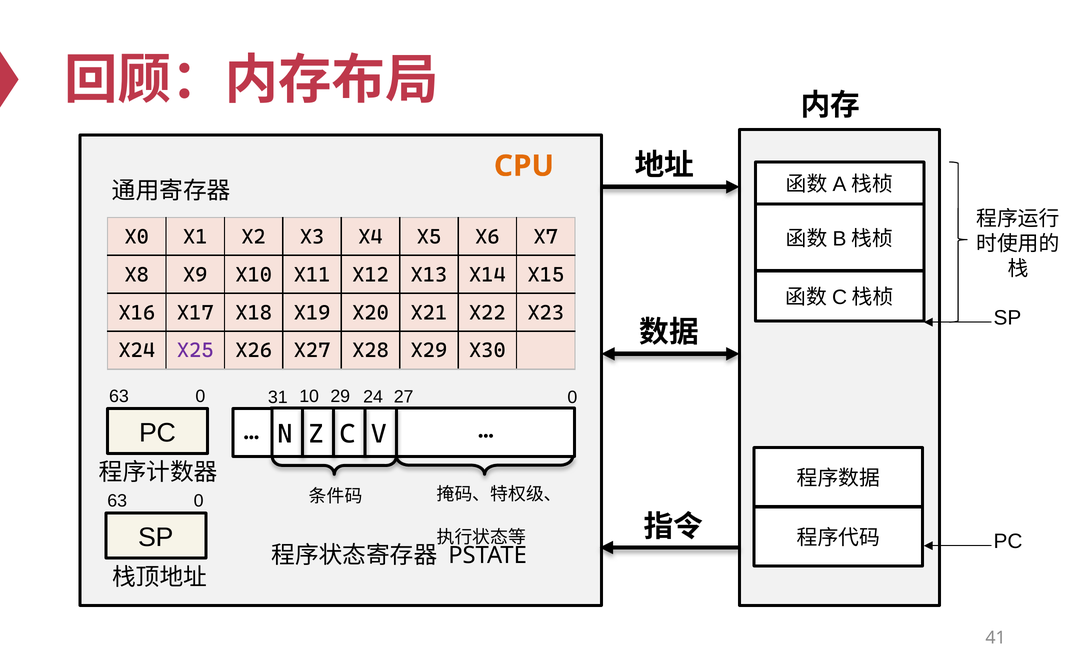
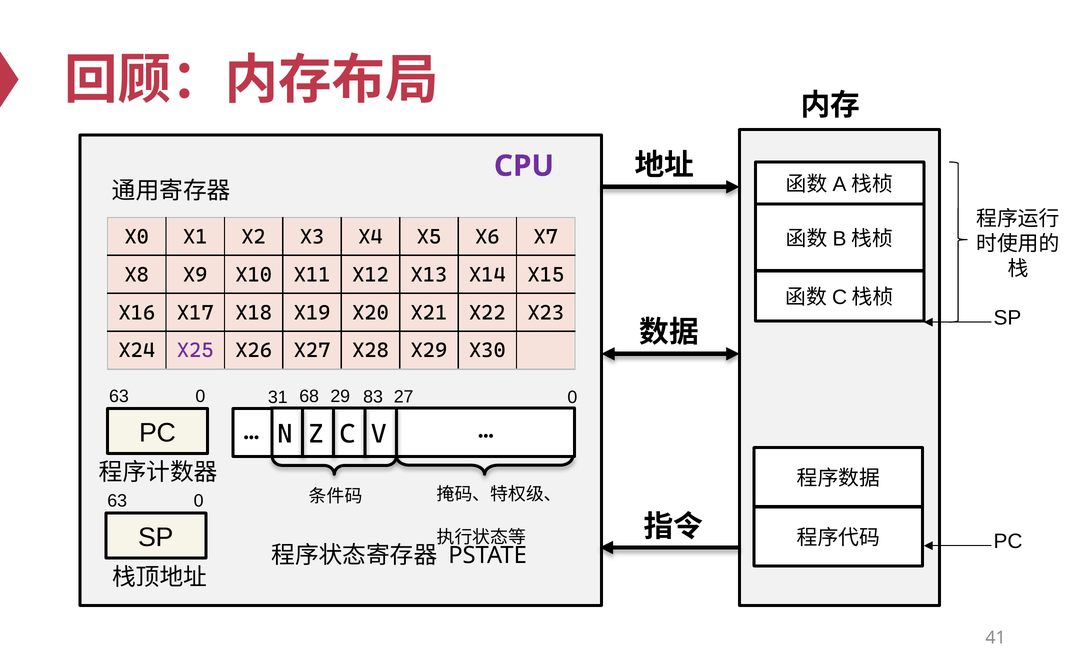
CPU colour: orange -> purple
10: 10 -> 68
24: 24 -> 83
